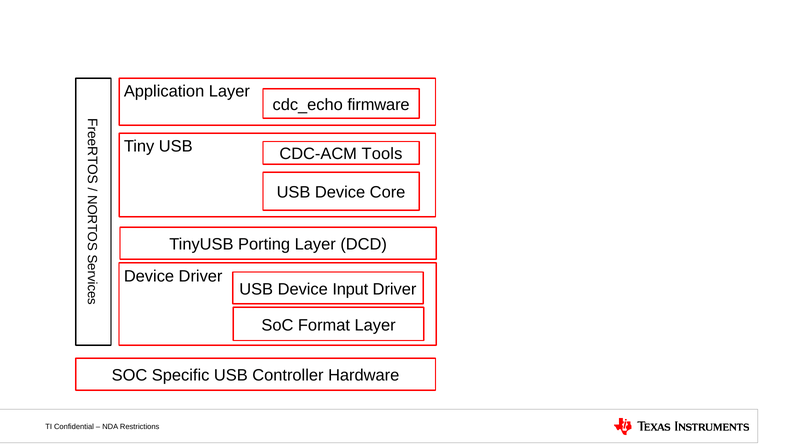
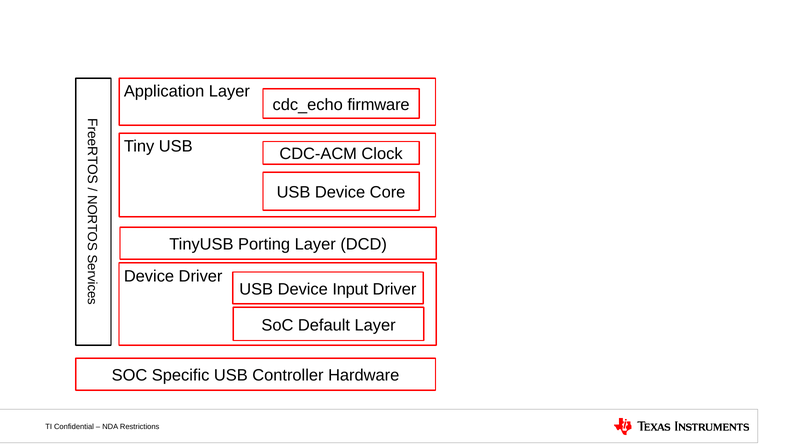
Tools: Tools -> Clock
Format: Format -> Default
